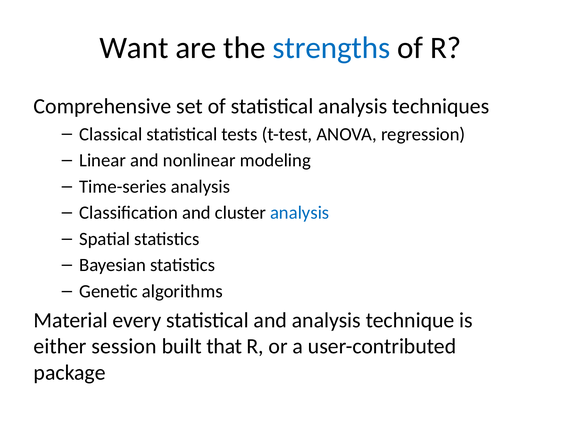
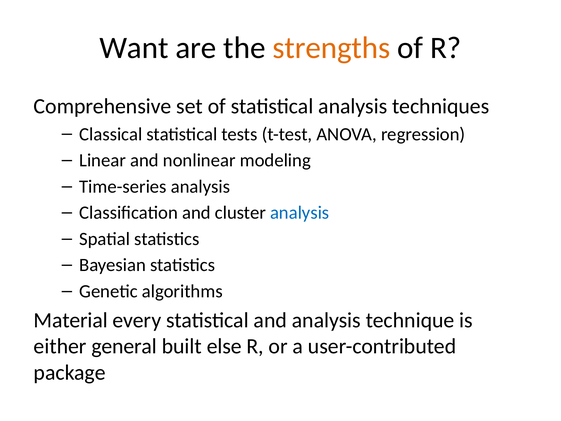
strengths colour: blue -> orange
session: session -> general
that: that -> else
